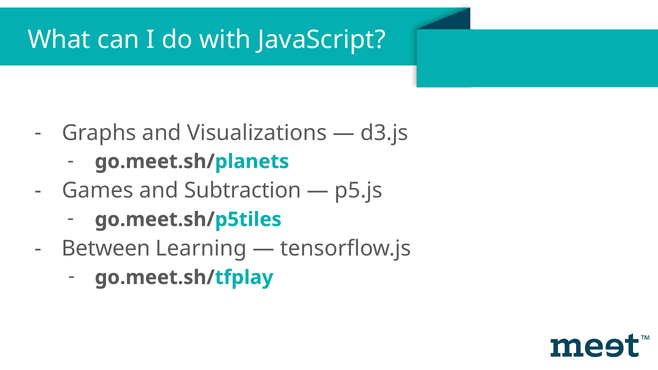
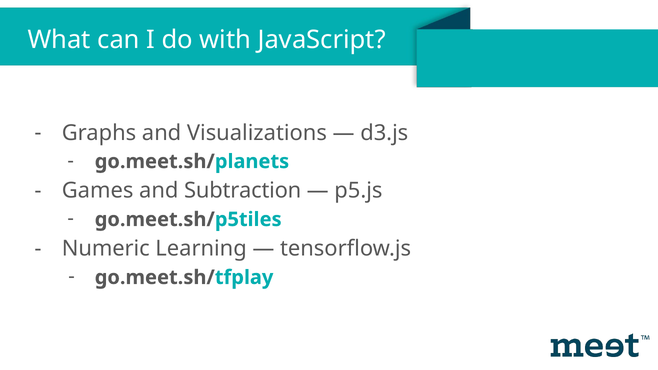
Between: Between -> Numeric
